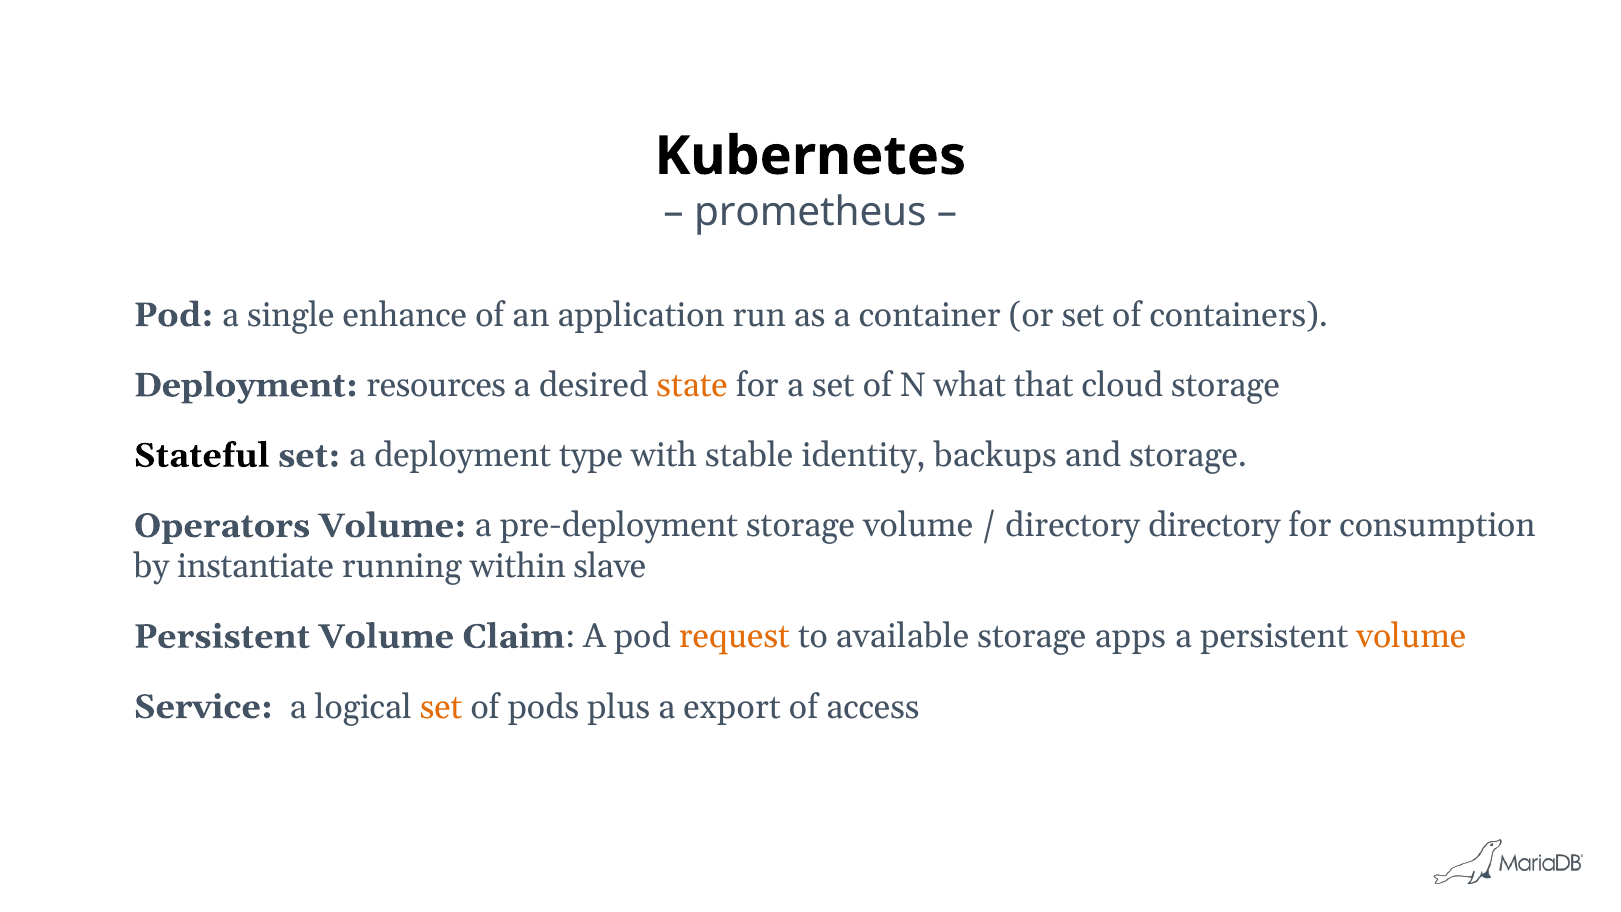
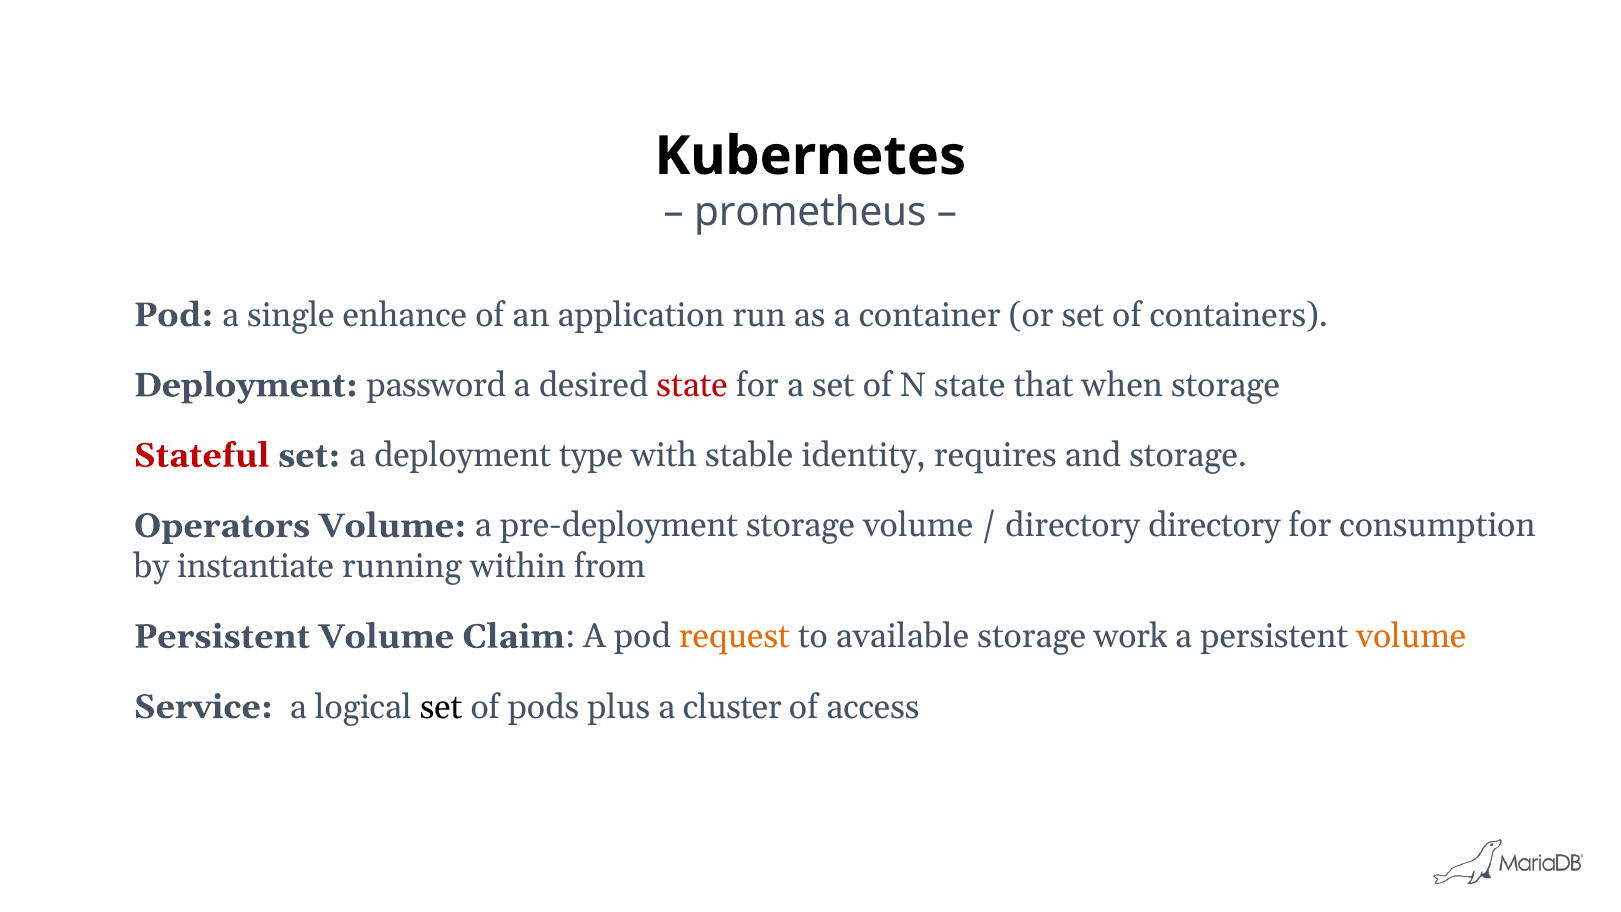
resources: resources -> password
state at (692, 385) colour: orange -> red
N what: what -> state
cloud: cloud -> when
Stateful colour: black -> red
backups: backups -> requires
slave: slave -> from
apps: apps -> work
set at (441, 707) colour: orange -> black
export: export -> cluster
